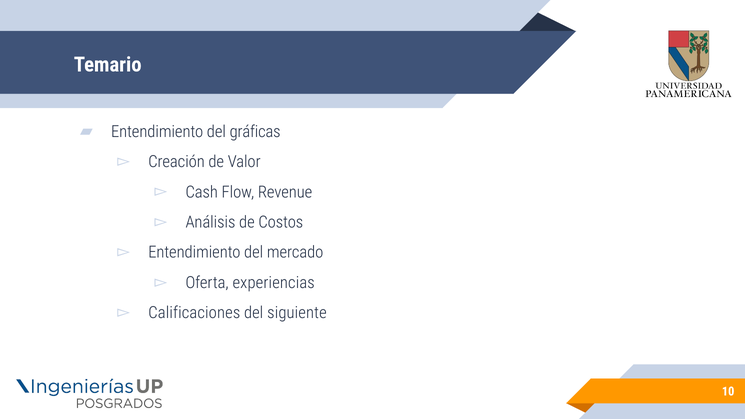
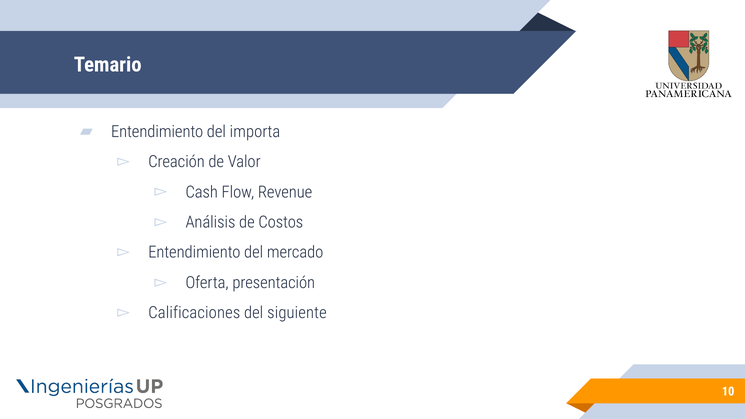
gráficas: gráficas -> importa
experiencias: experiencias -> presentación
